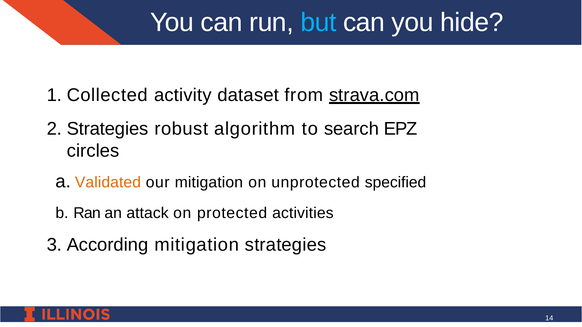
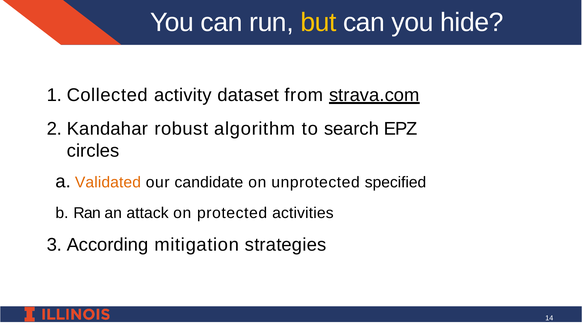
but colour: light blue -> yellow
Strategies at (108, 129): Strategies -> Kandahar
our mitigation: mitigation -> candidate
